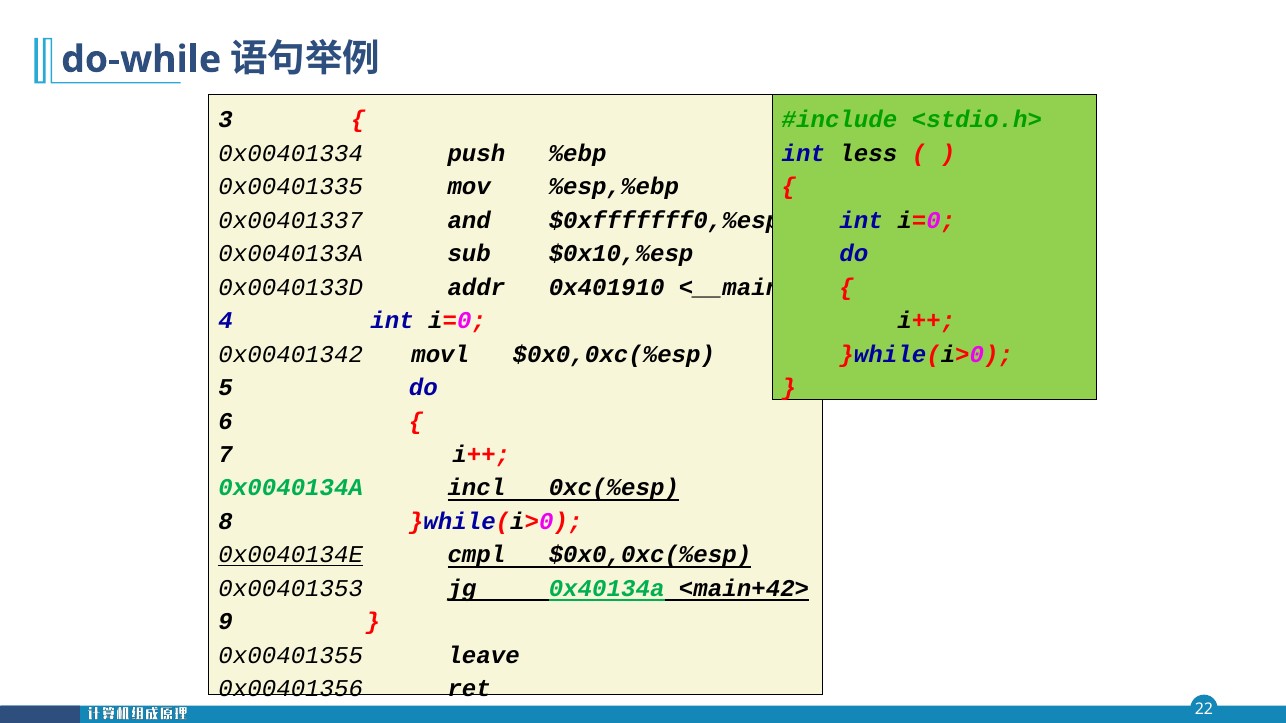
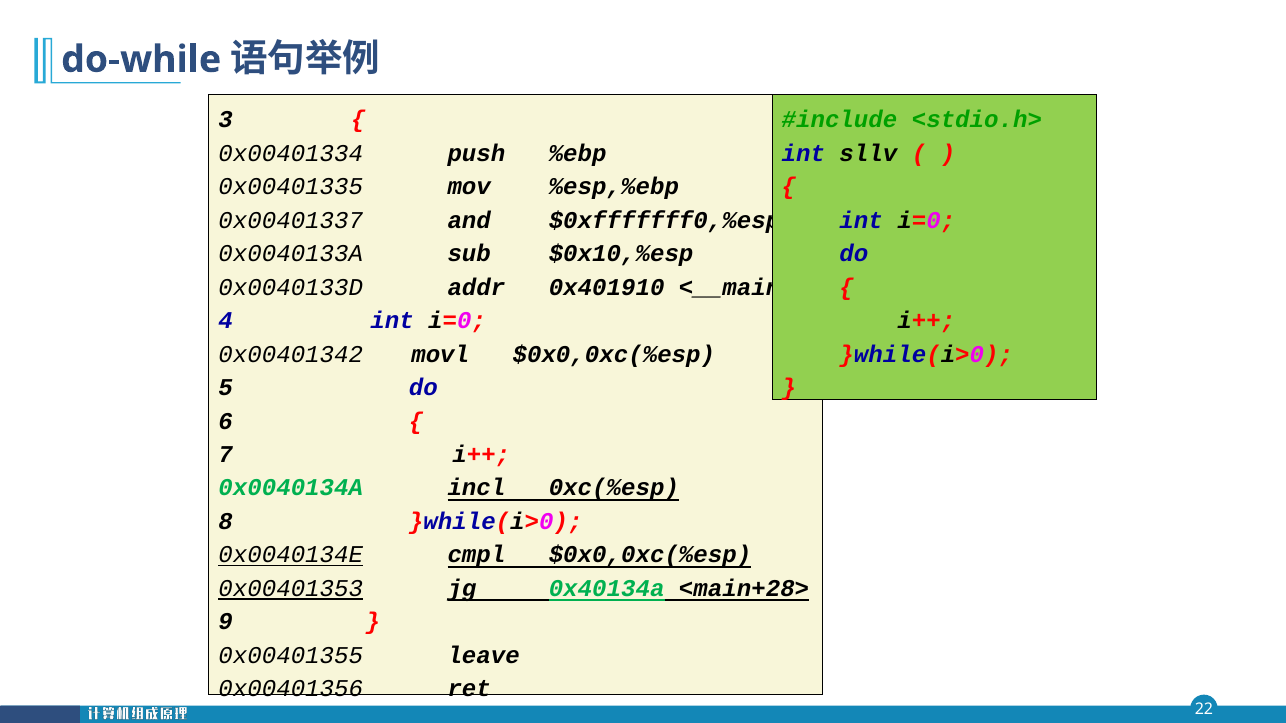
less: less -> sllv
0x00401353 underline: none -> present
<main+42>: <main+42> -> <main+28>
